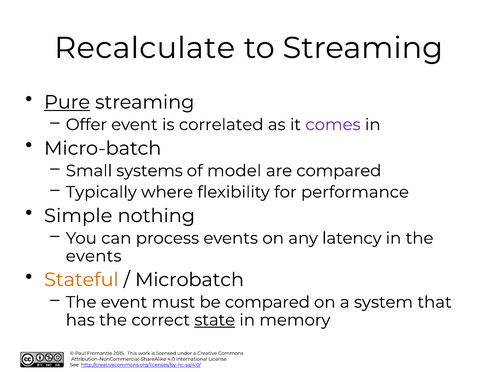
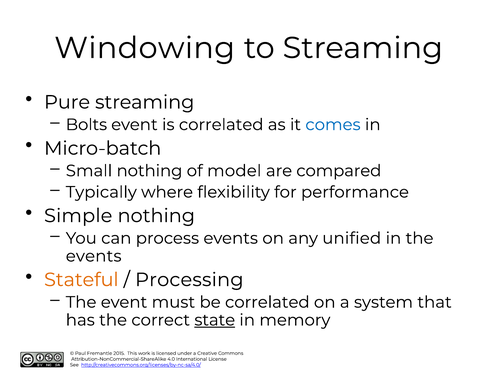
Recalculate: Recalculate -> Windowing
Pure underline: present -> none
Offer: Offer -> Bolts
comes colour: purple -> blue
Small systems: systems -> nothing
latency: latency -> unified
Microbatch: Microbatch -> Processing
be compared: compared -> correlated
